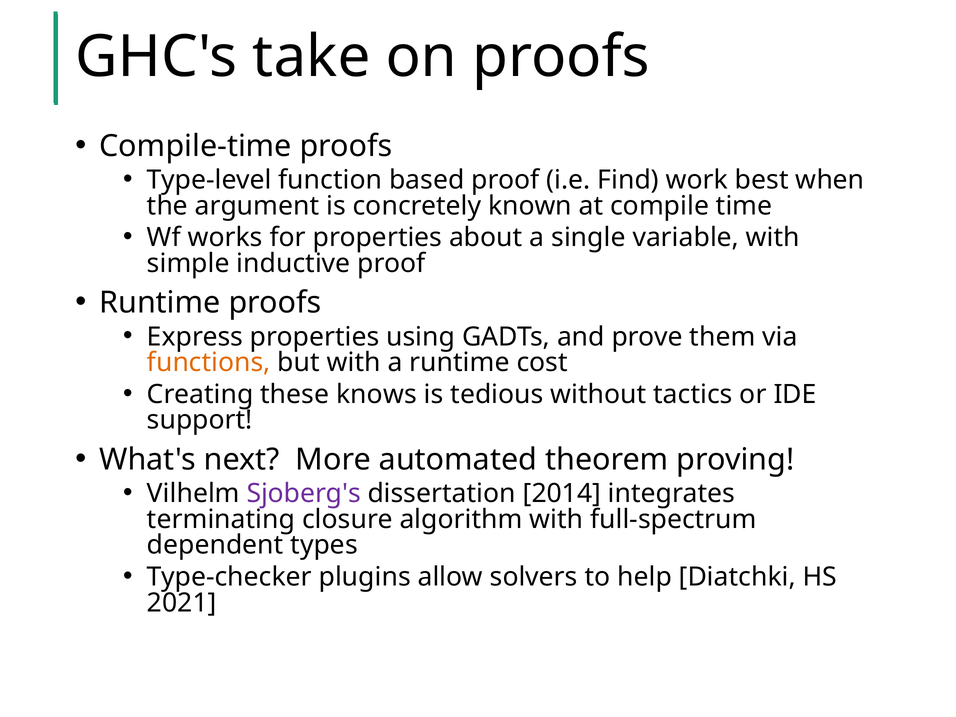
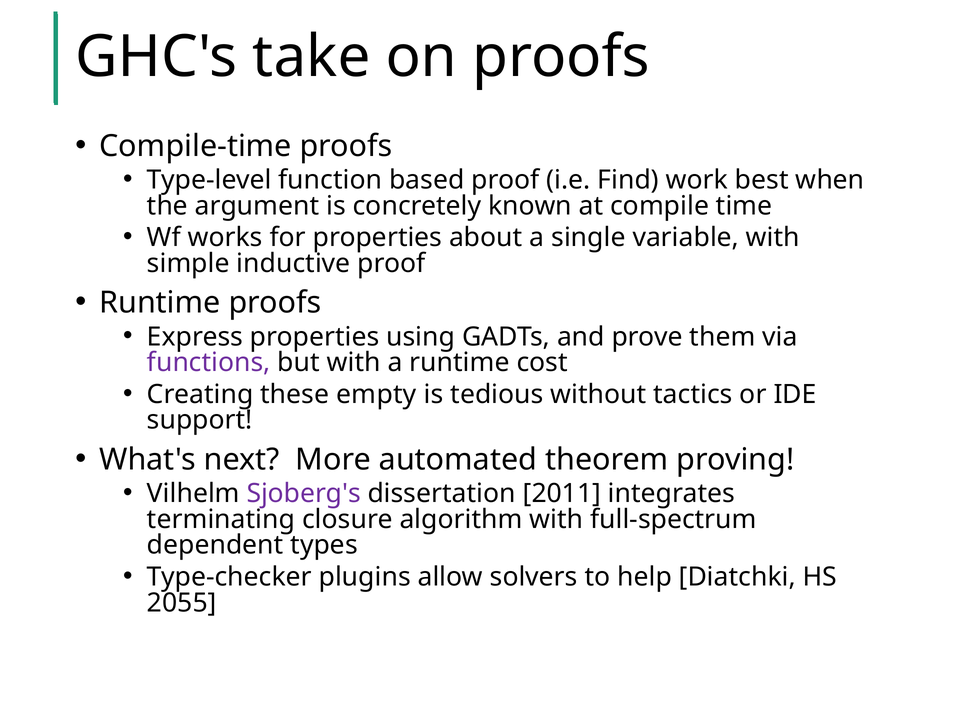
functions colour: orange -> purple
knows: knows -> empty
2014: 2014 -> 2011
2021: 2021 -> 2055
